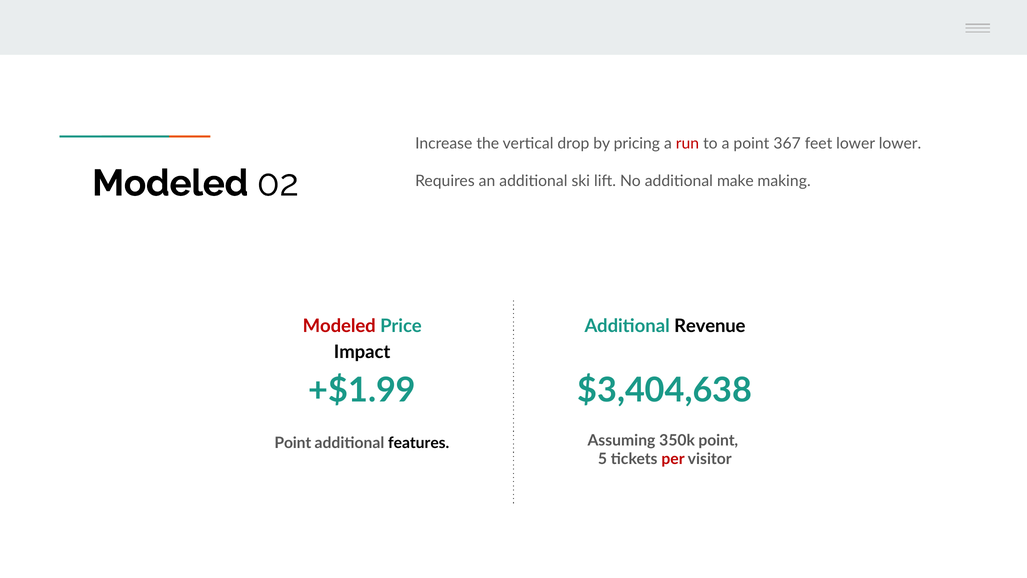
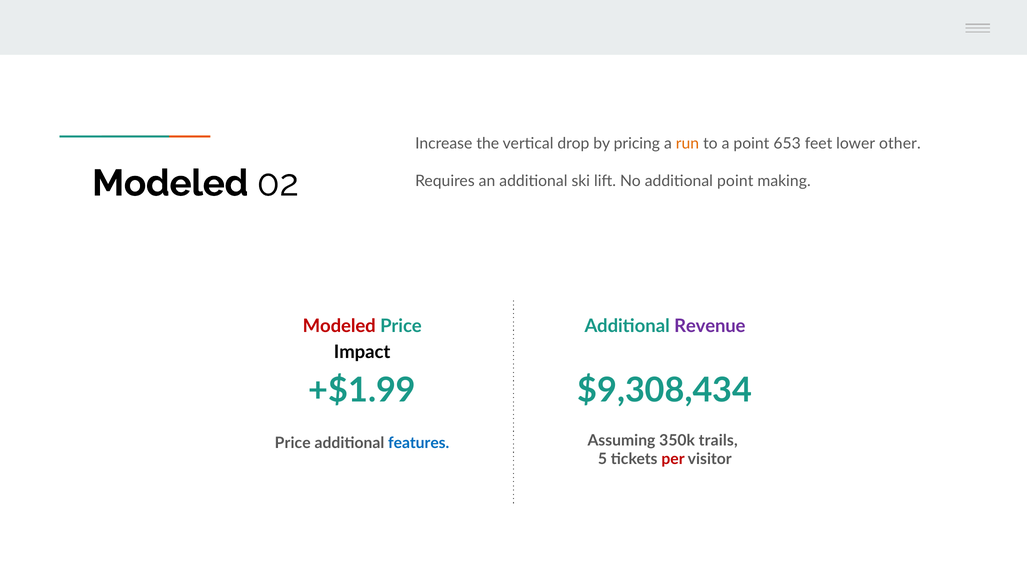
run colour: red -> orange
367: 367 -> 653
lower lower: lower -> other
additional make: make -> point
Revenue colour: black -> purple
$3,404,638: $3,404,638 -> $9,308,434
Point at (293, 443): Point -> Price
features colour: black -> blue
350k point: point -> trails
